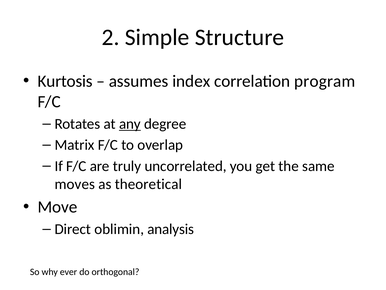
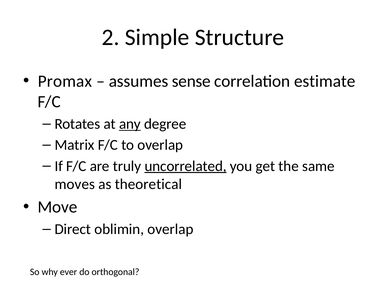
Kurtosis: Kurtosis -> Promax
index: index -> sense
program: program -> estimate
uncorrelated underline: none -> present
oblimin analysis: analysis -> overlap
